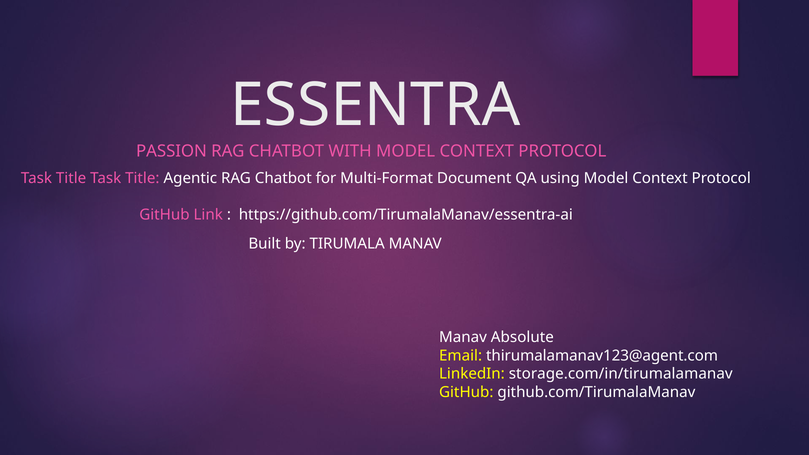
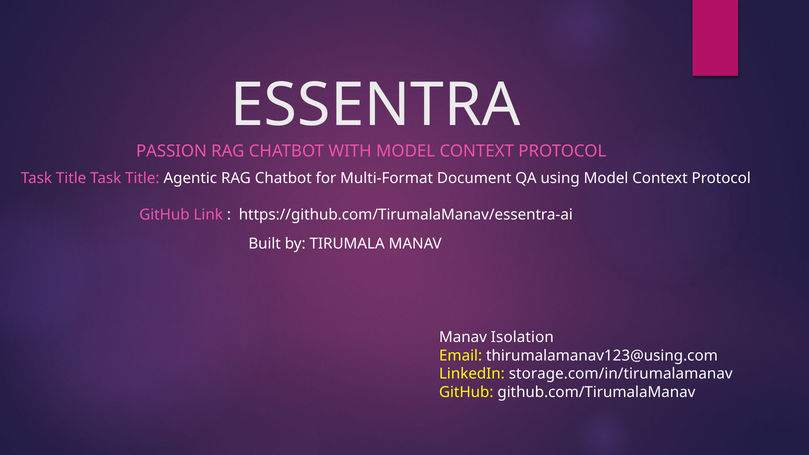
Absolute: Absolute -> Isolation
thirumalamanav123@agent.com: thirumalamanav123@agent.com -> thirumalamanav123@using.com
